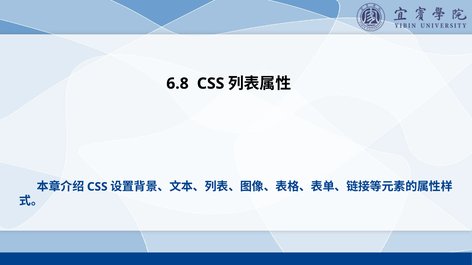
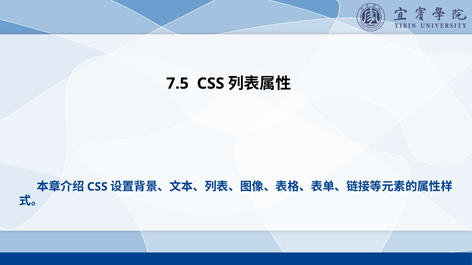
6.8: 6.8 -> 7.5
